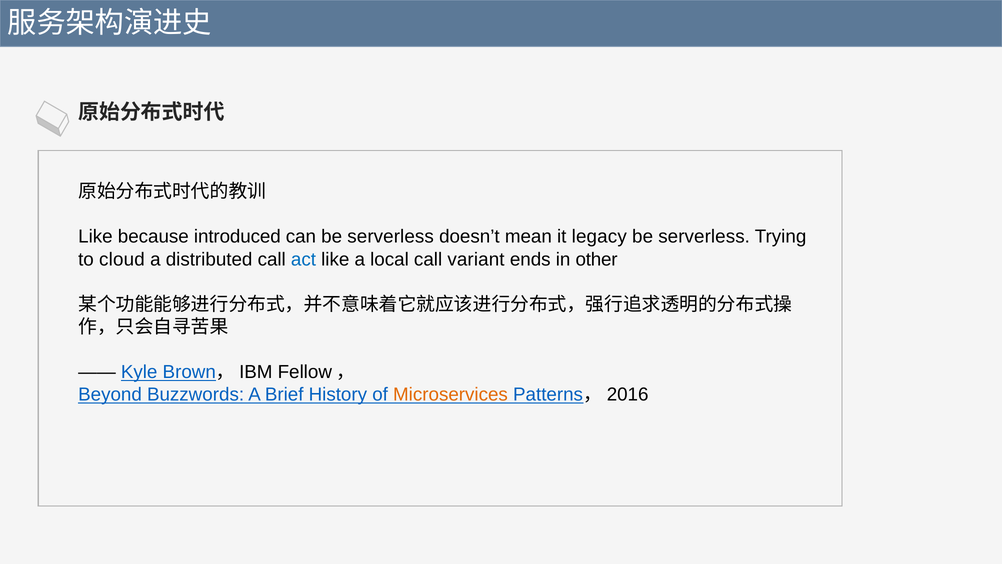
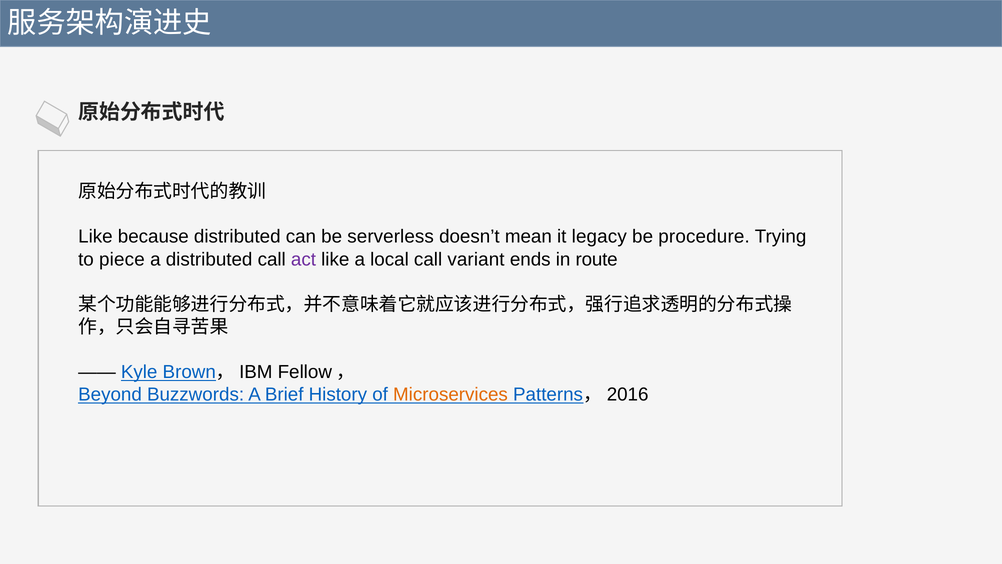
because introduced: introduced -> distributed
serverless at (704, 237): serverless -> procedure
cloud: cloud -> piece
act colour: blue -> purple
other: other -> route
